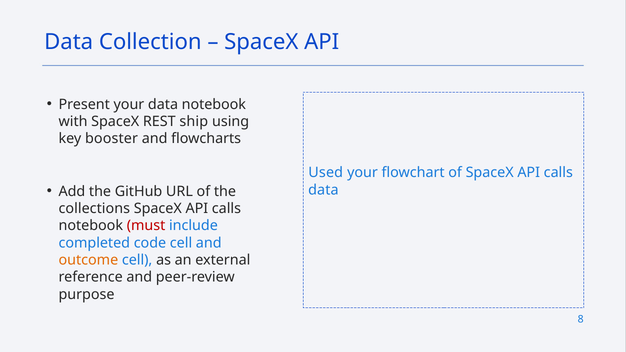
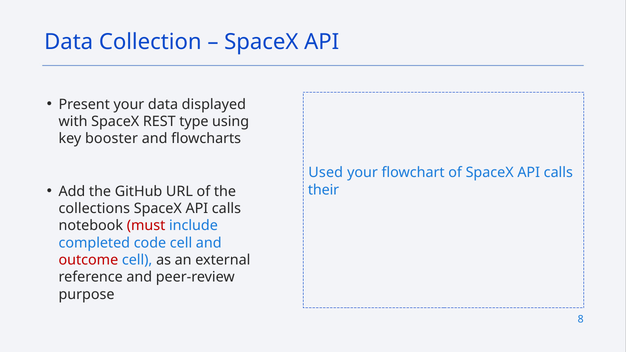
data notebook: notebook -> displayed
ship: ship -> type
data at (323, 190): data -> their
outcome colour: orange -> red
